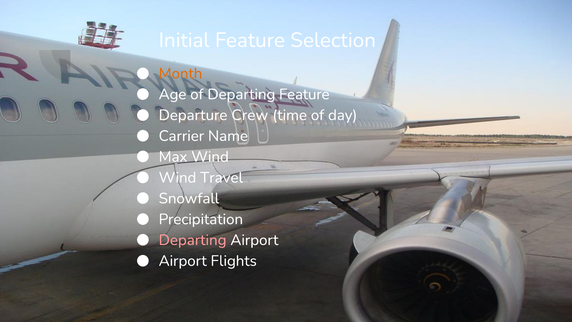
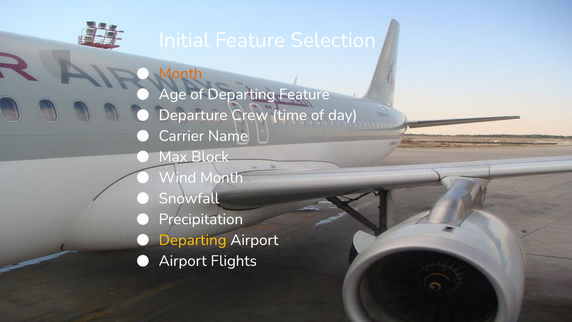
Max Wind: Wind -> Block
Wind Travel: Travel -> Month
Departing at (193, 240) colour: pink -> yellow
